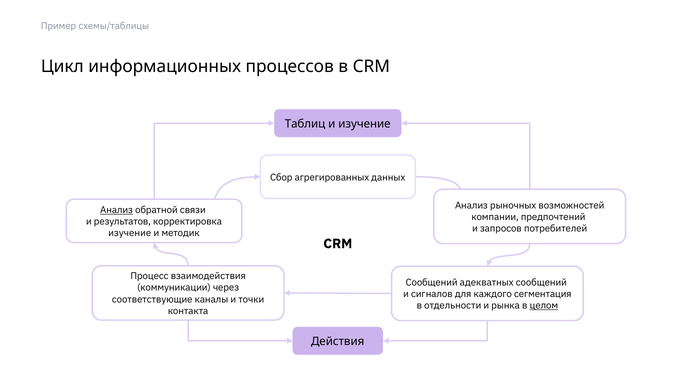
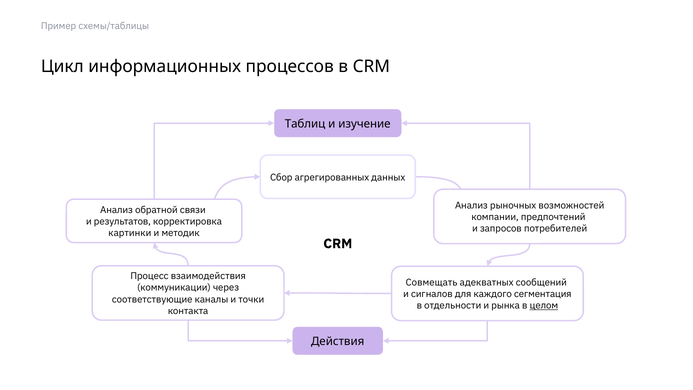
Анализ at (117, 210) underline: present -> none
изучение at (130, 233): изучение -> картинки
Сообщений at (432, 282): Сообщений -> Совмещать
